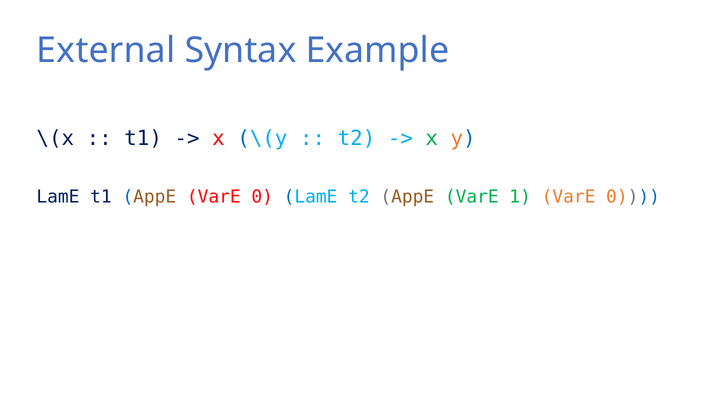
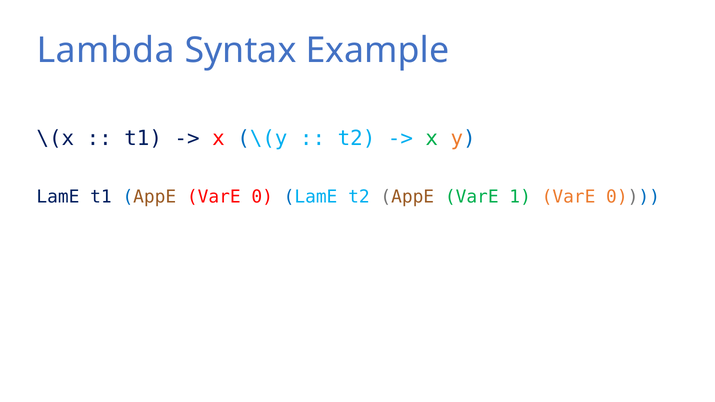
External: External -> Lambda
